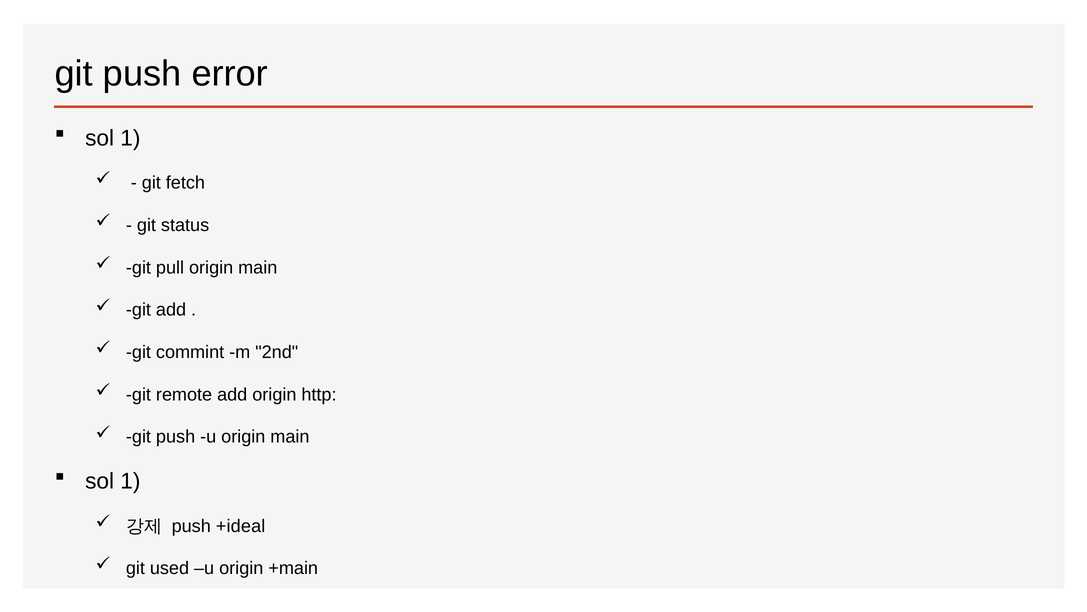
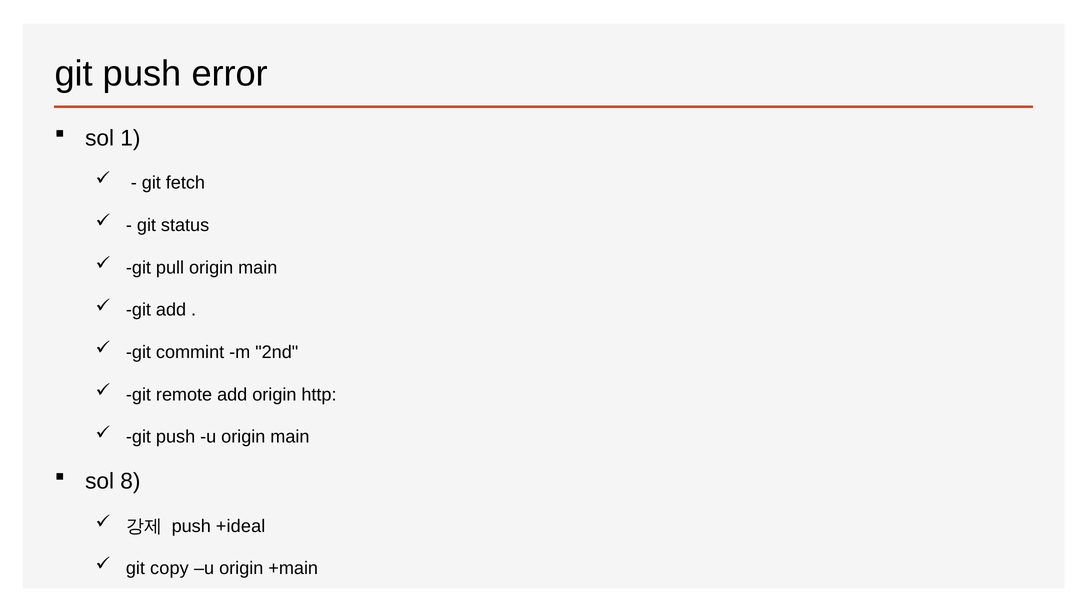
1 at (130, 481): 1 -> 8
used: used -> copy
